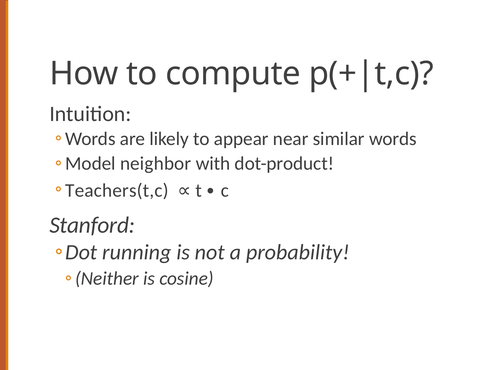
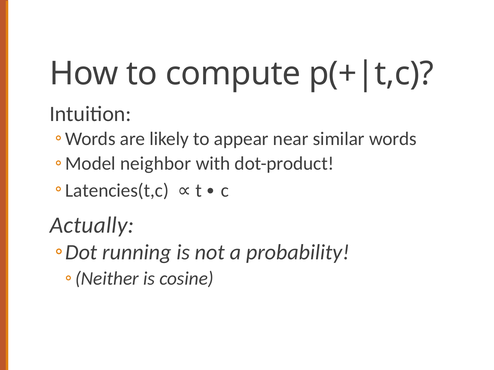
Teachers(t,c: Teachers(t,c -> Latencies(t,c
Stanford: Stanford -> Actually
